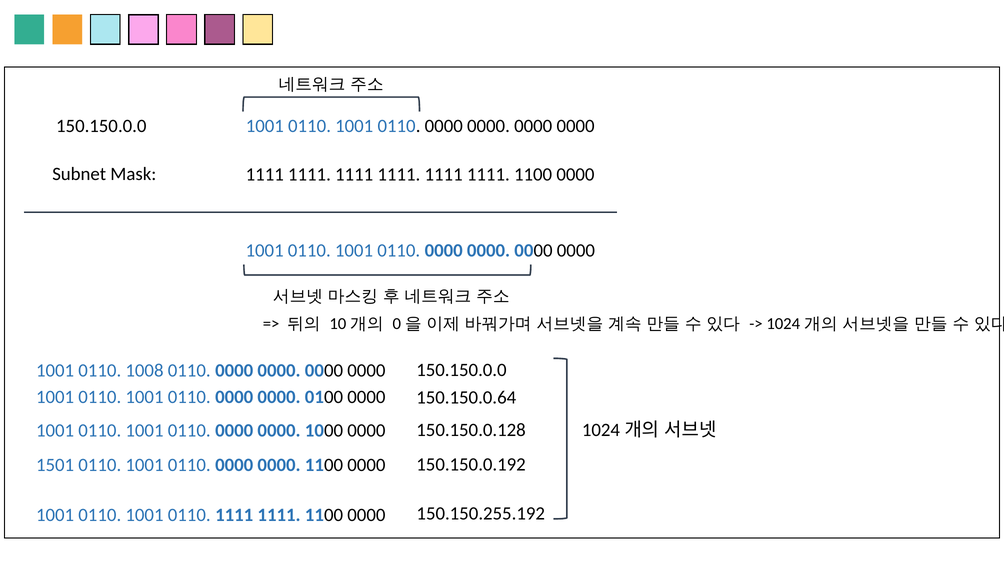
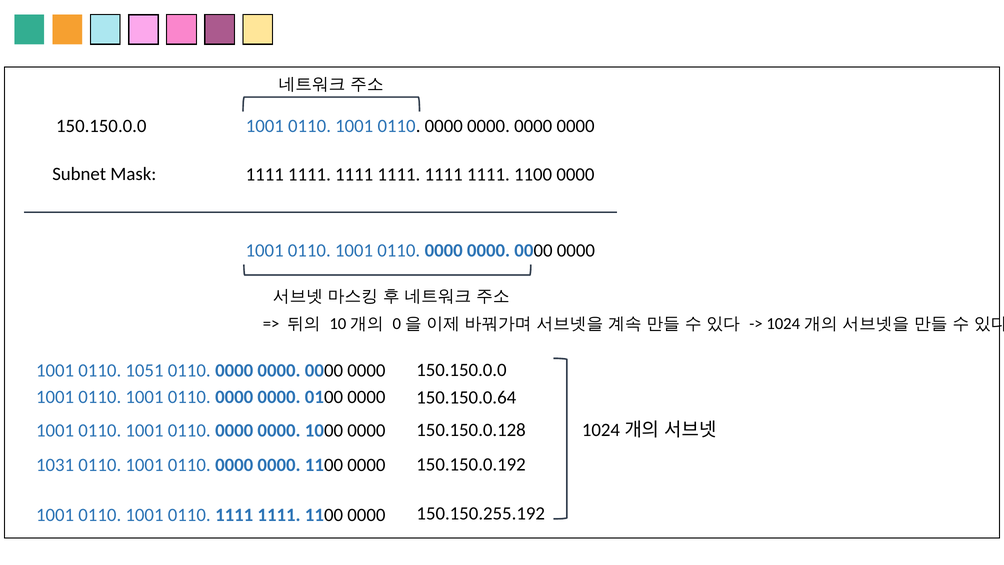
1008: 1008 -> 1051
1501: 1501 -> 1031
